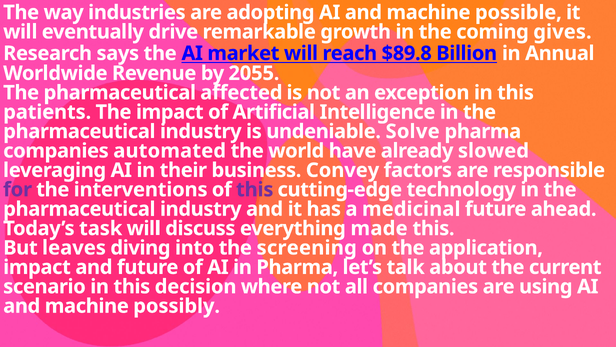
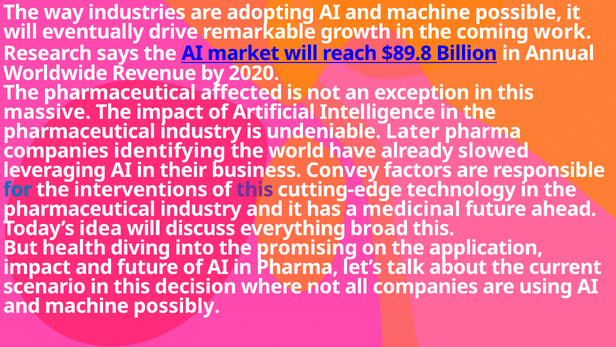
gives: gives -> work
2055: 2055 -> 2020
patients: patients -> massive
Solve: Solve -> Later
automated: automated -> identifying
for colour: purple -> blue
task: task -> idea
made: made -> broad
leaves: leaves -> health
screening: screening -> promising
